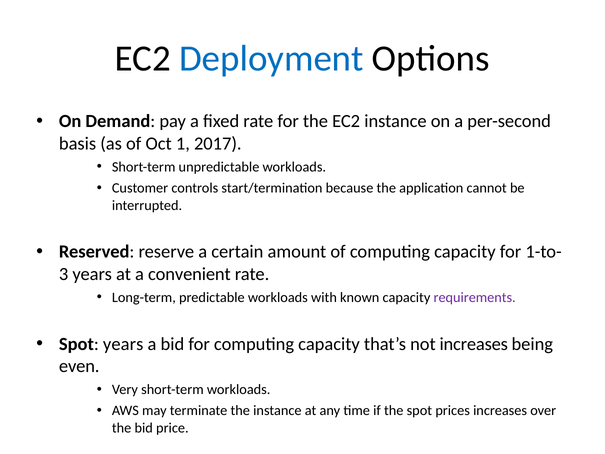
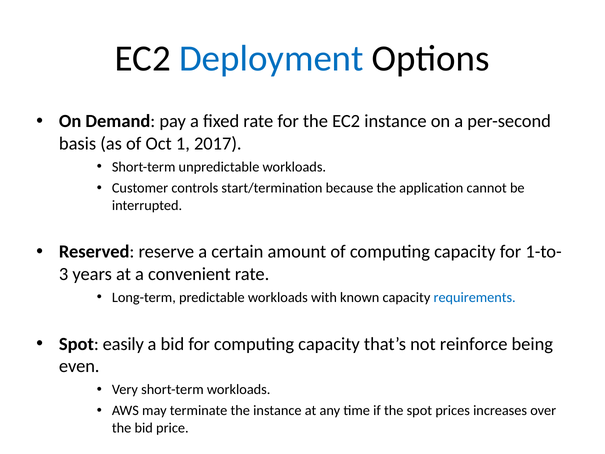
requirements colour: purple -> blue
Spot years: years -> easily
not increases: increases -> reinforce
